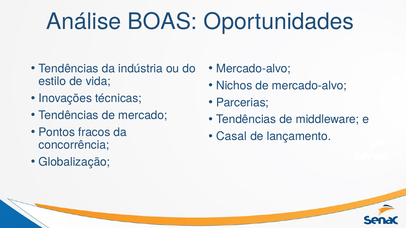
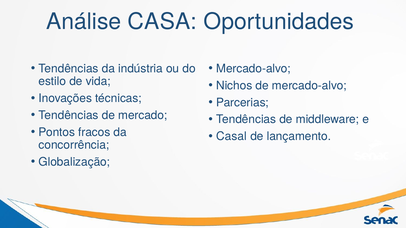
BOAS: BOAS -> CASA
